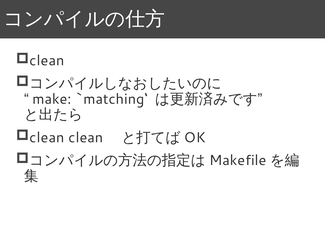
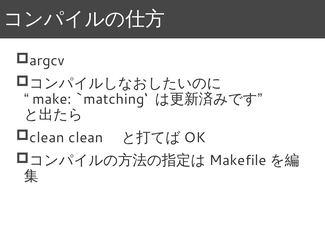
clean at (47, 61): clean -> argcv
